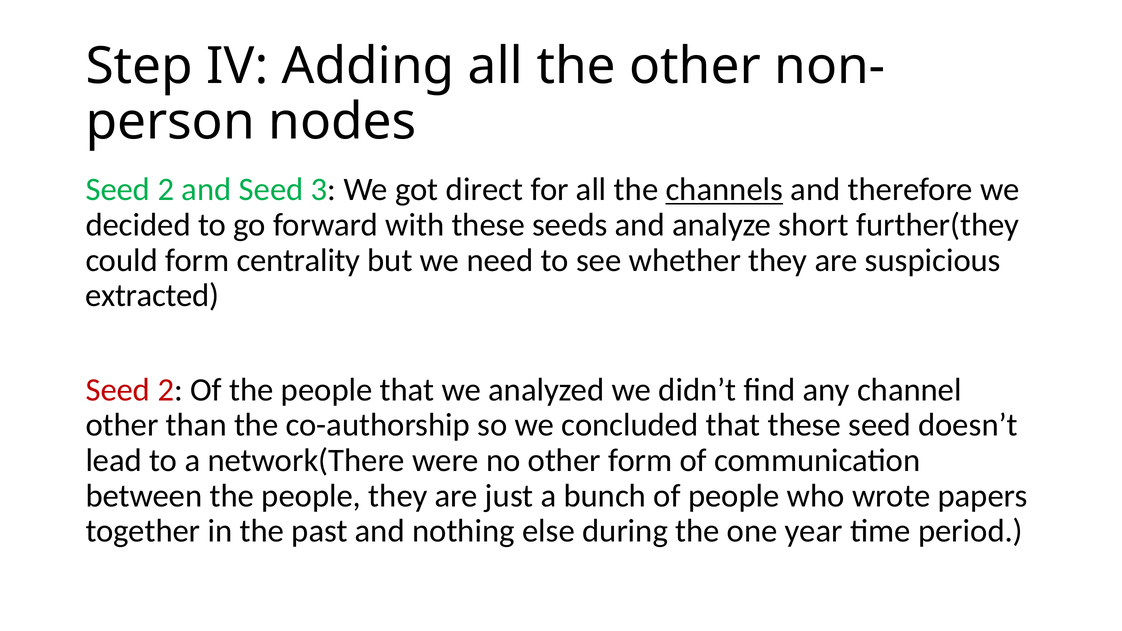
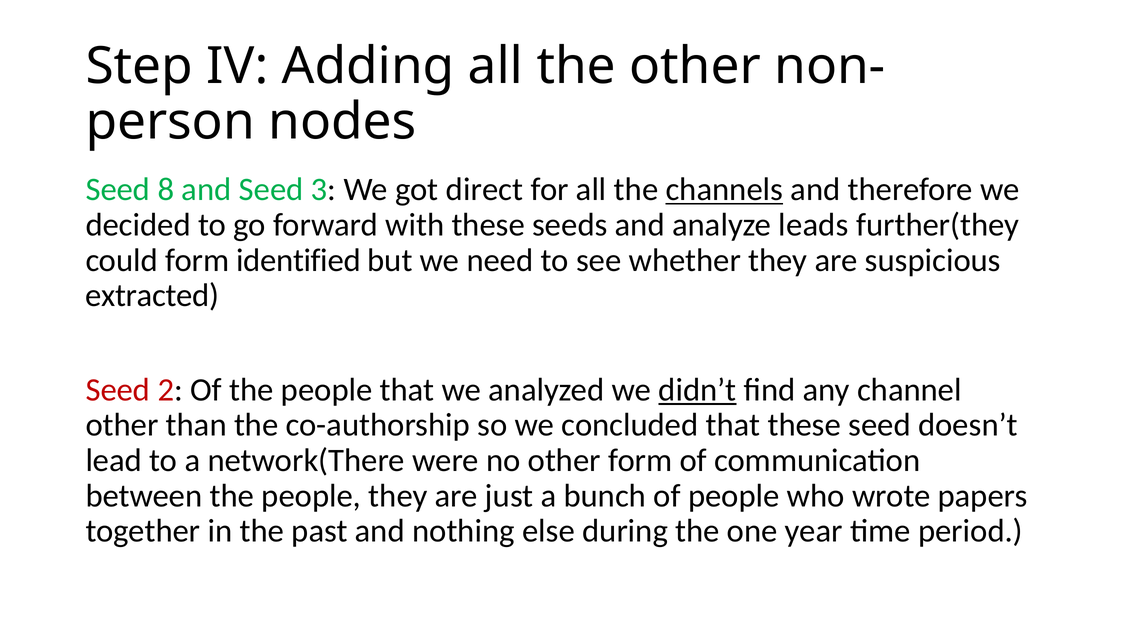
2 at (166, 190): 2 -> 8
short: short -> leads
centrality: centrality -> identified
didn’t underline: none -> present
